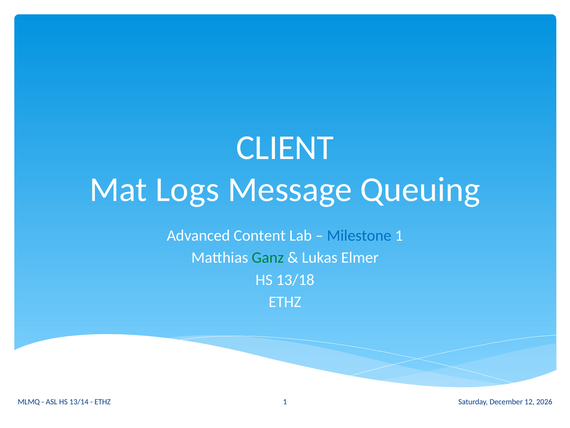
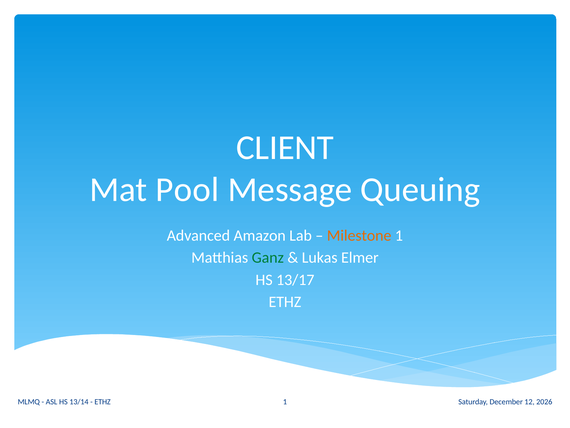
Logs: Logs -> Pool
Content: Content -> Amazon
Milestone colour: blue -> orange
13/18: 13/18 -> 13/17
